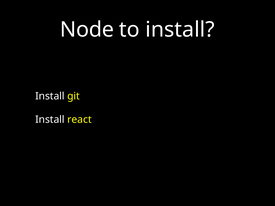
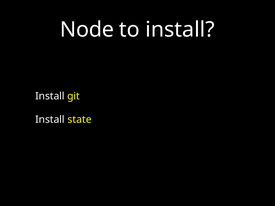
react: react -> state
